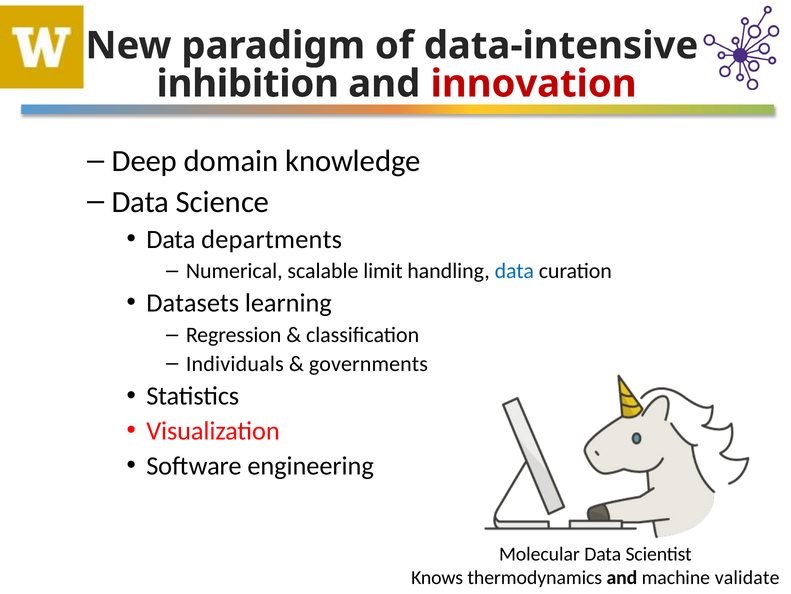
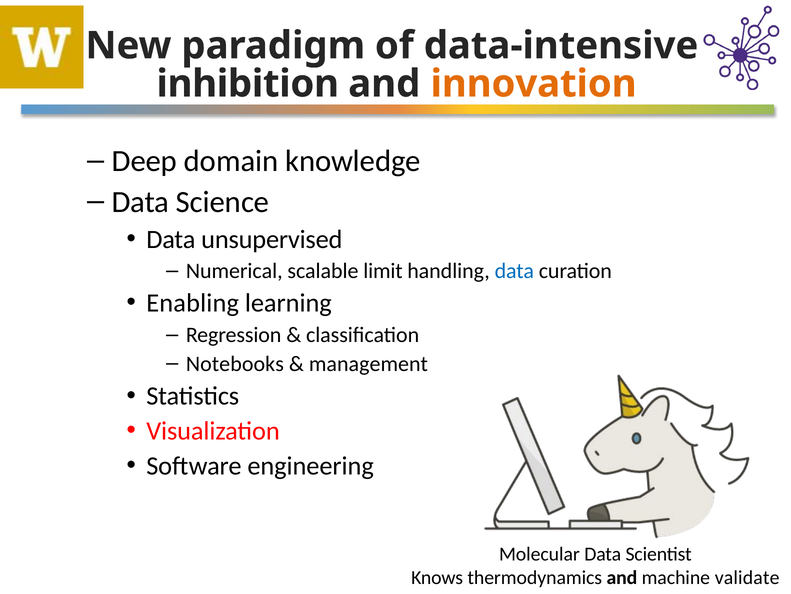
innovation colour: red -> orange
departments: departments -> unsupervised
Datasets: Datasets -> Enabling
Individuals: Individuals -> Notebooks
governments: governments -> management
